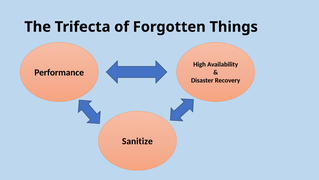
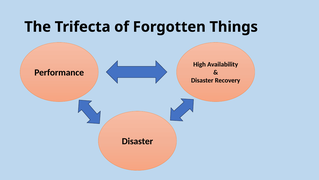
Sanitize at (137, 141): Sanitize -> Disaster
